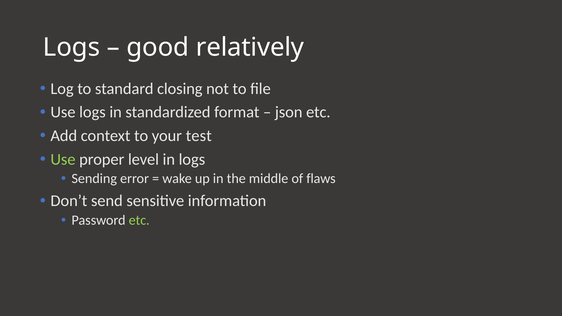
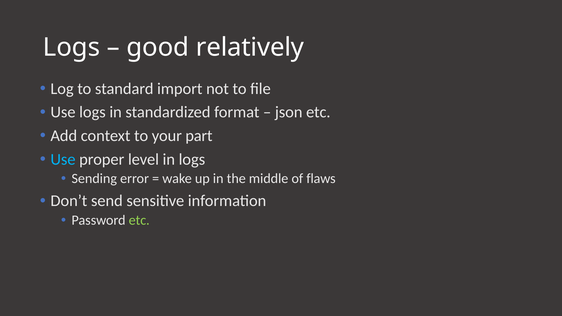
closing: closing -> import
test: test -> part
Use at (63, 159) colour: light green -> light blue
